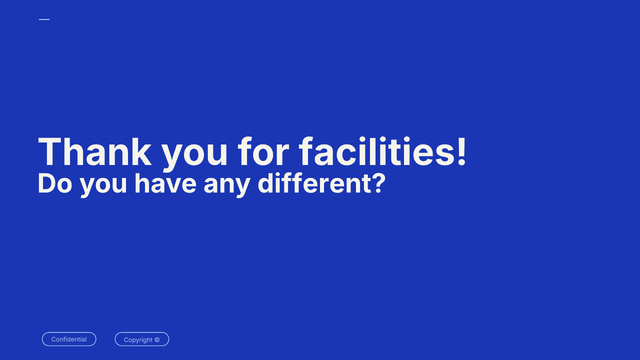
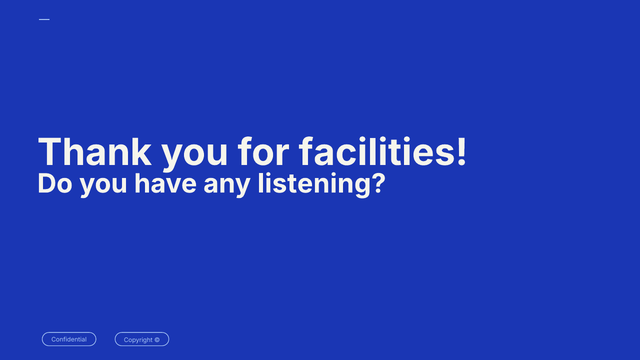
different: different -> listening
